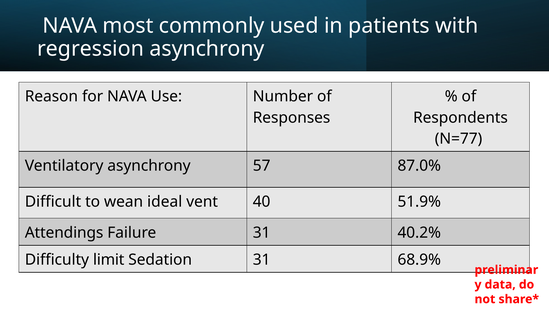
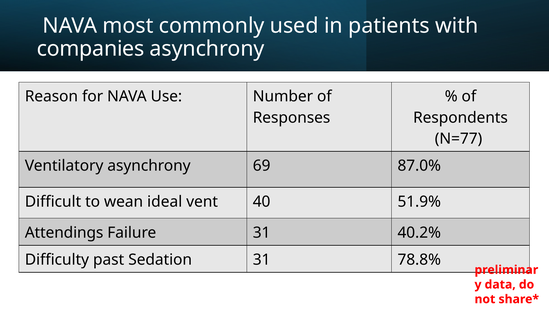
regression: regression -> companies
57: 57 -> 69
limit: limit -> past
68.9%: 68.9% -> 78.8%
